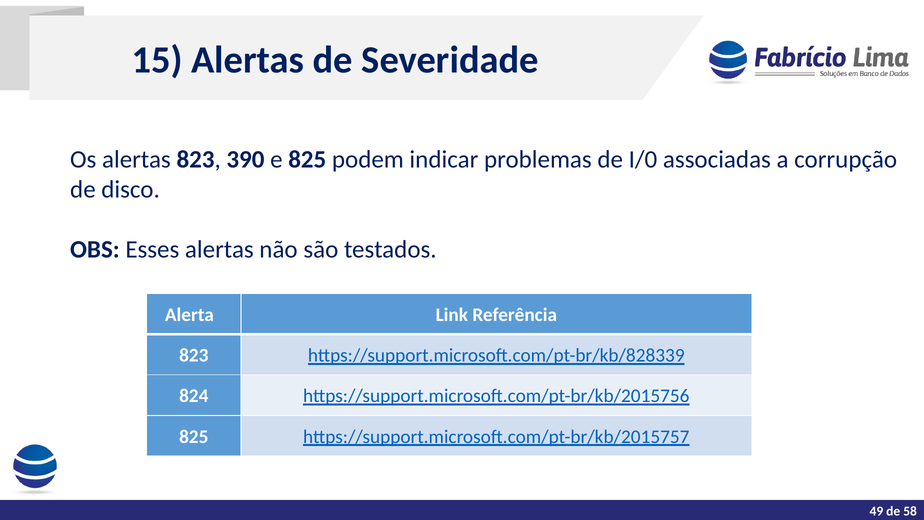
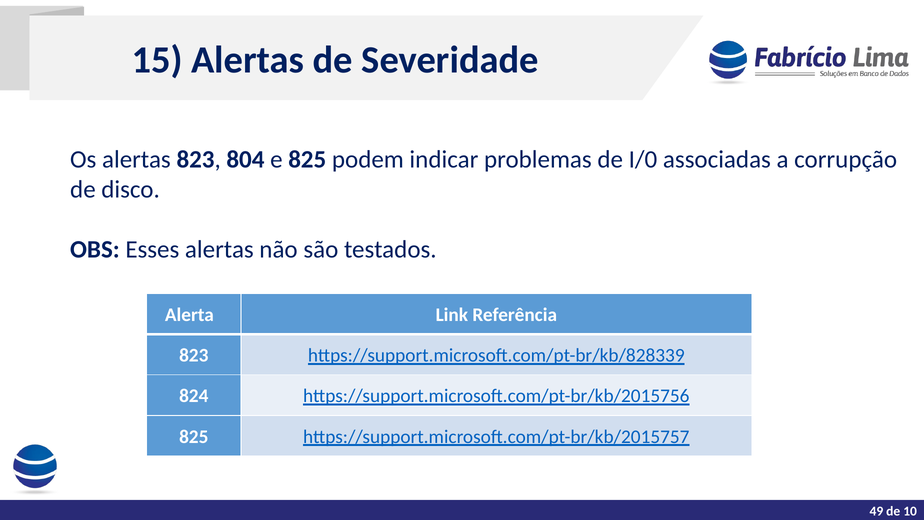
390: 390 -> 804
58: 58 -> 10
